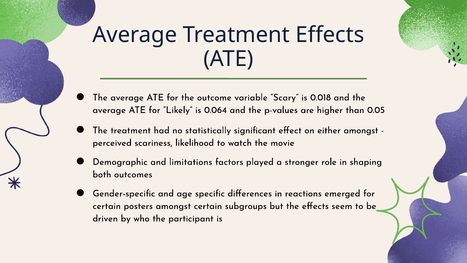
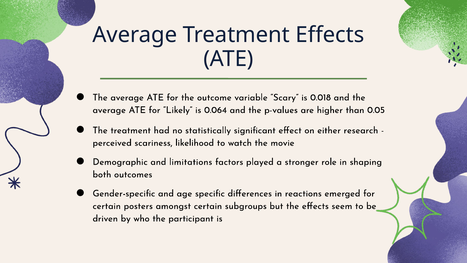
either amongst: amongst -> research
